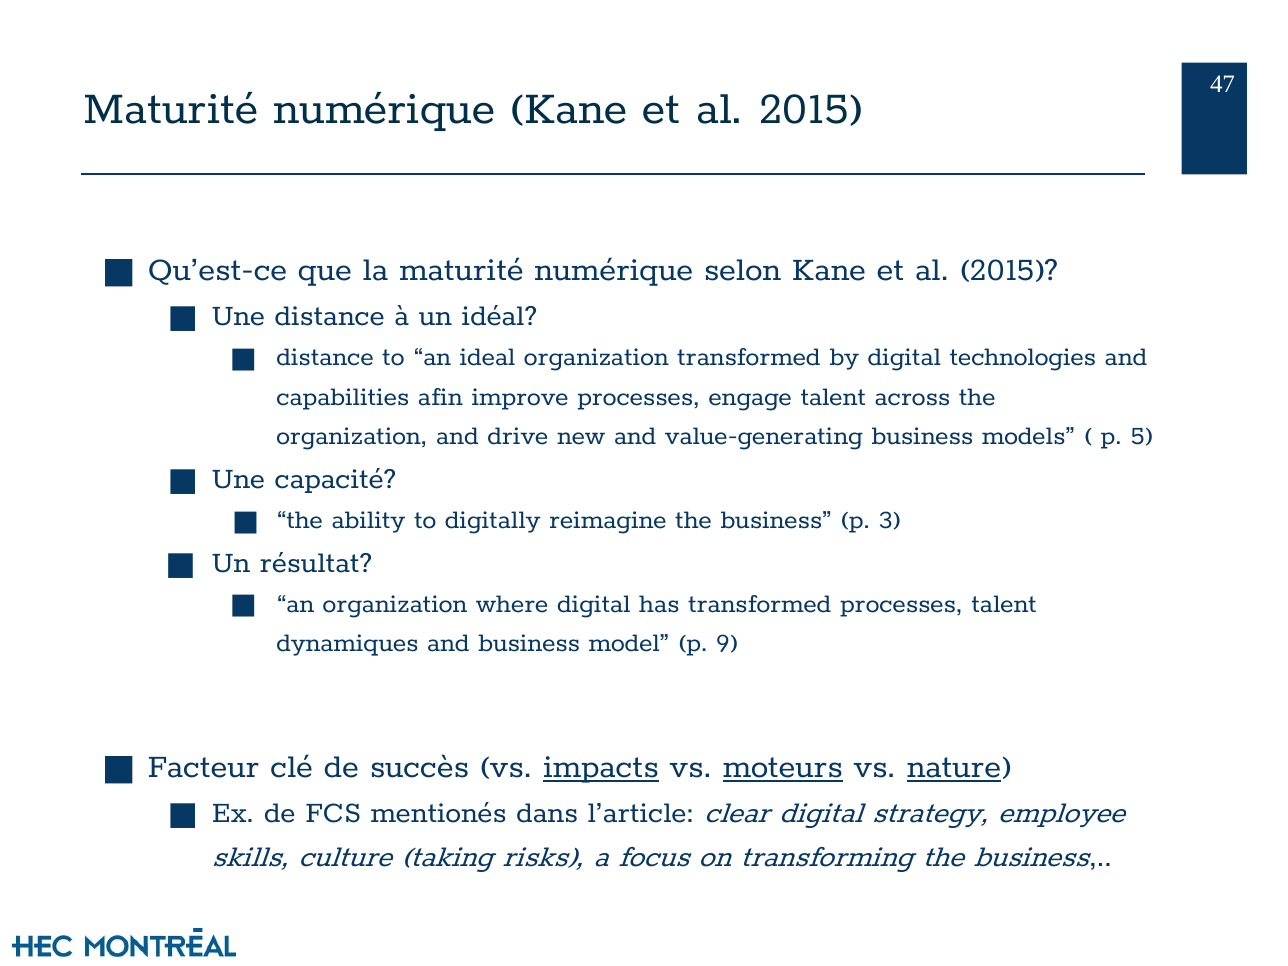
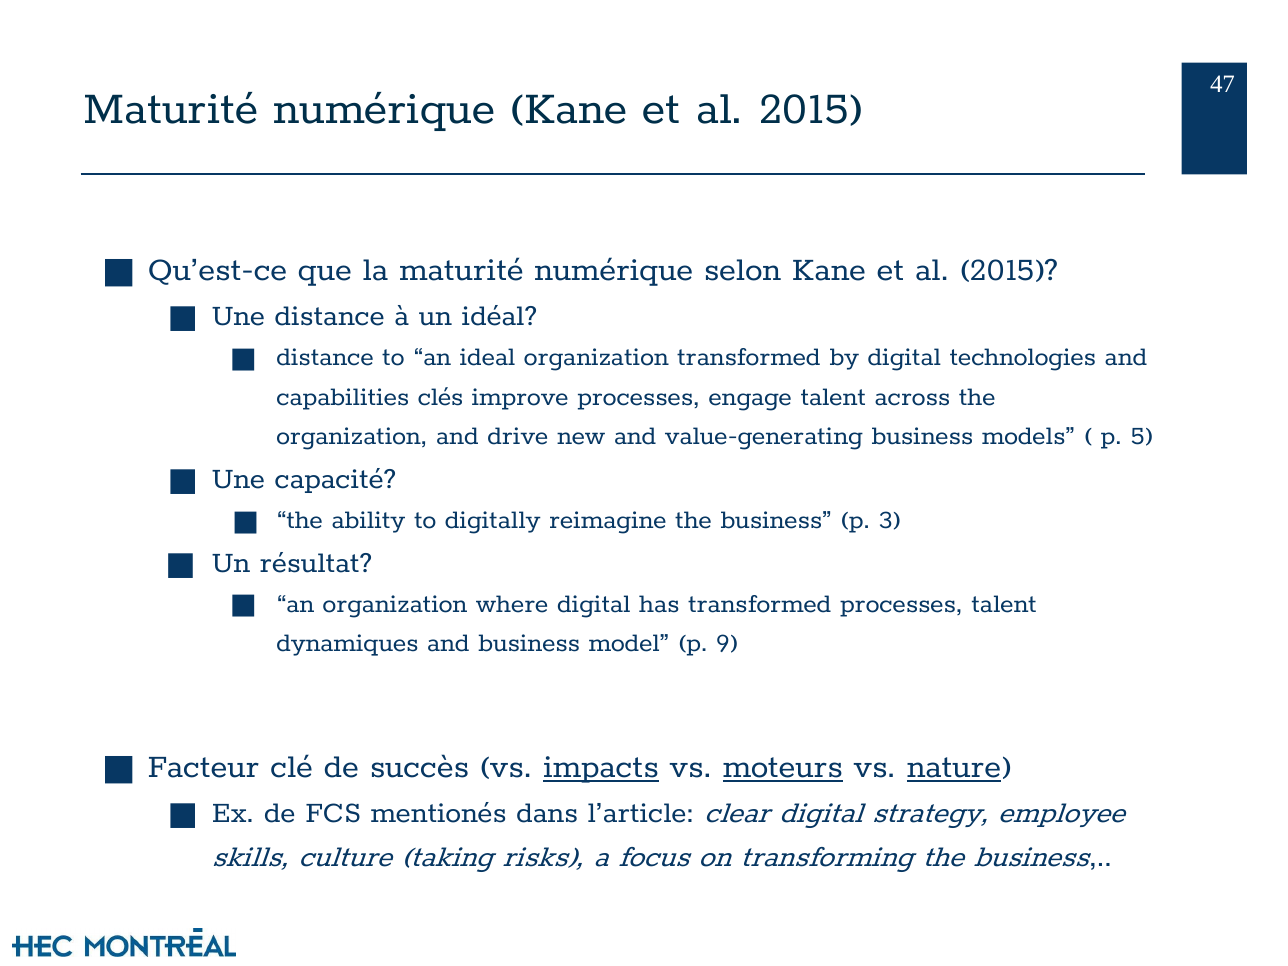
afin: afin -> clés
